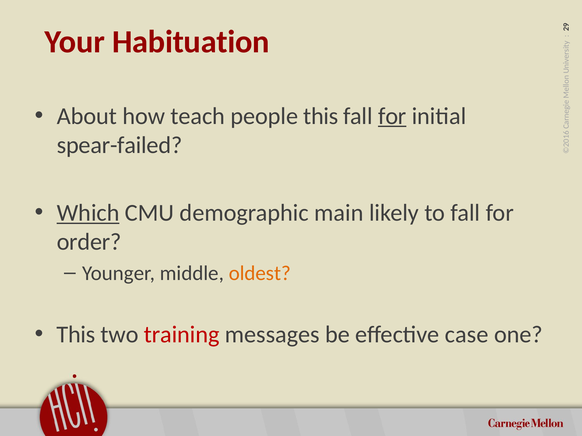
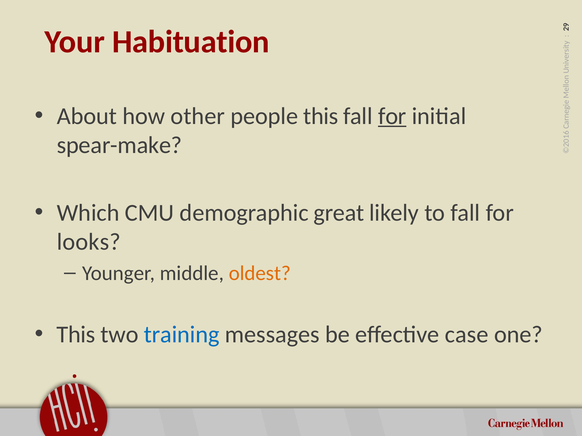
teach: teach -> other
spear-failed: spear-failed -> spear-make
Which underline: present -> none
main: main -> great
order: order -> looks
training colour: red -> blue
